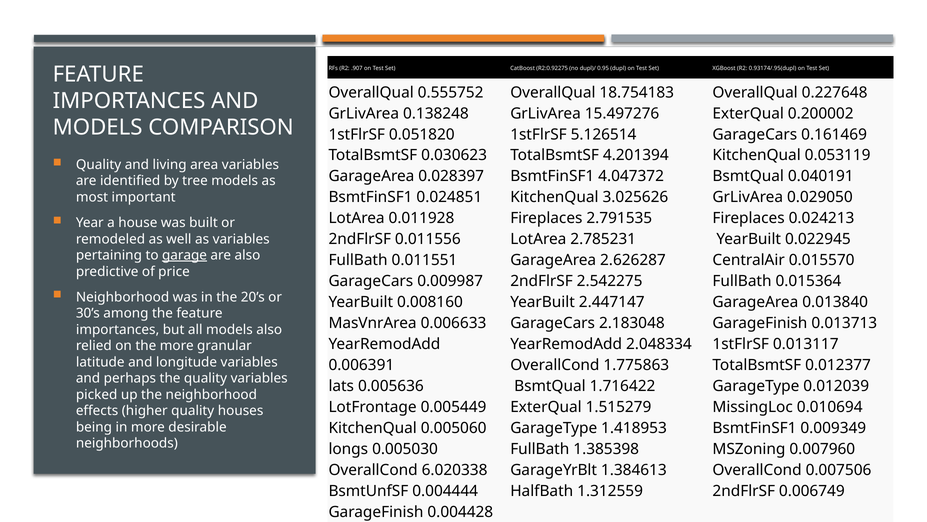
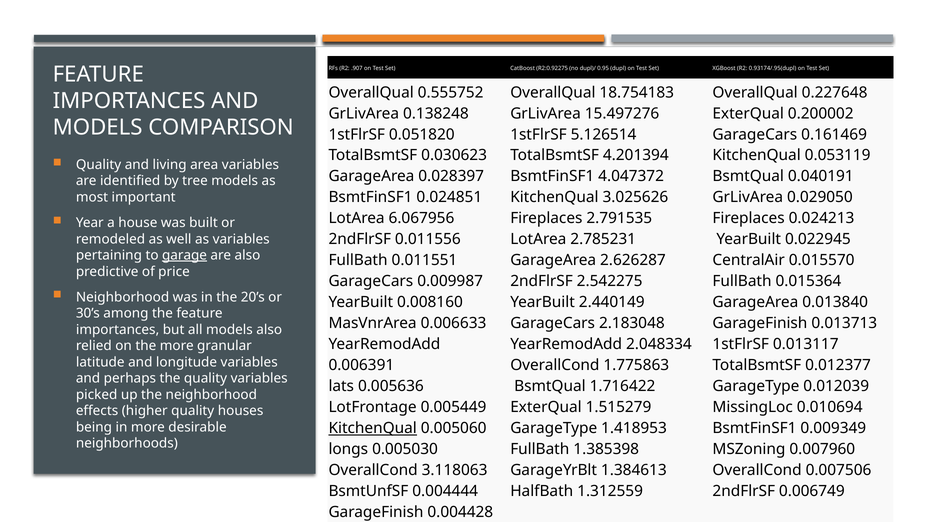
0.011928: 0.011928 -> 6.067956
2.447147: 2.447147 -> 2.440149
KitchenQual at (373, 428) underline: none -> present
6.020338: 6.020338 -> 3.118063
